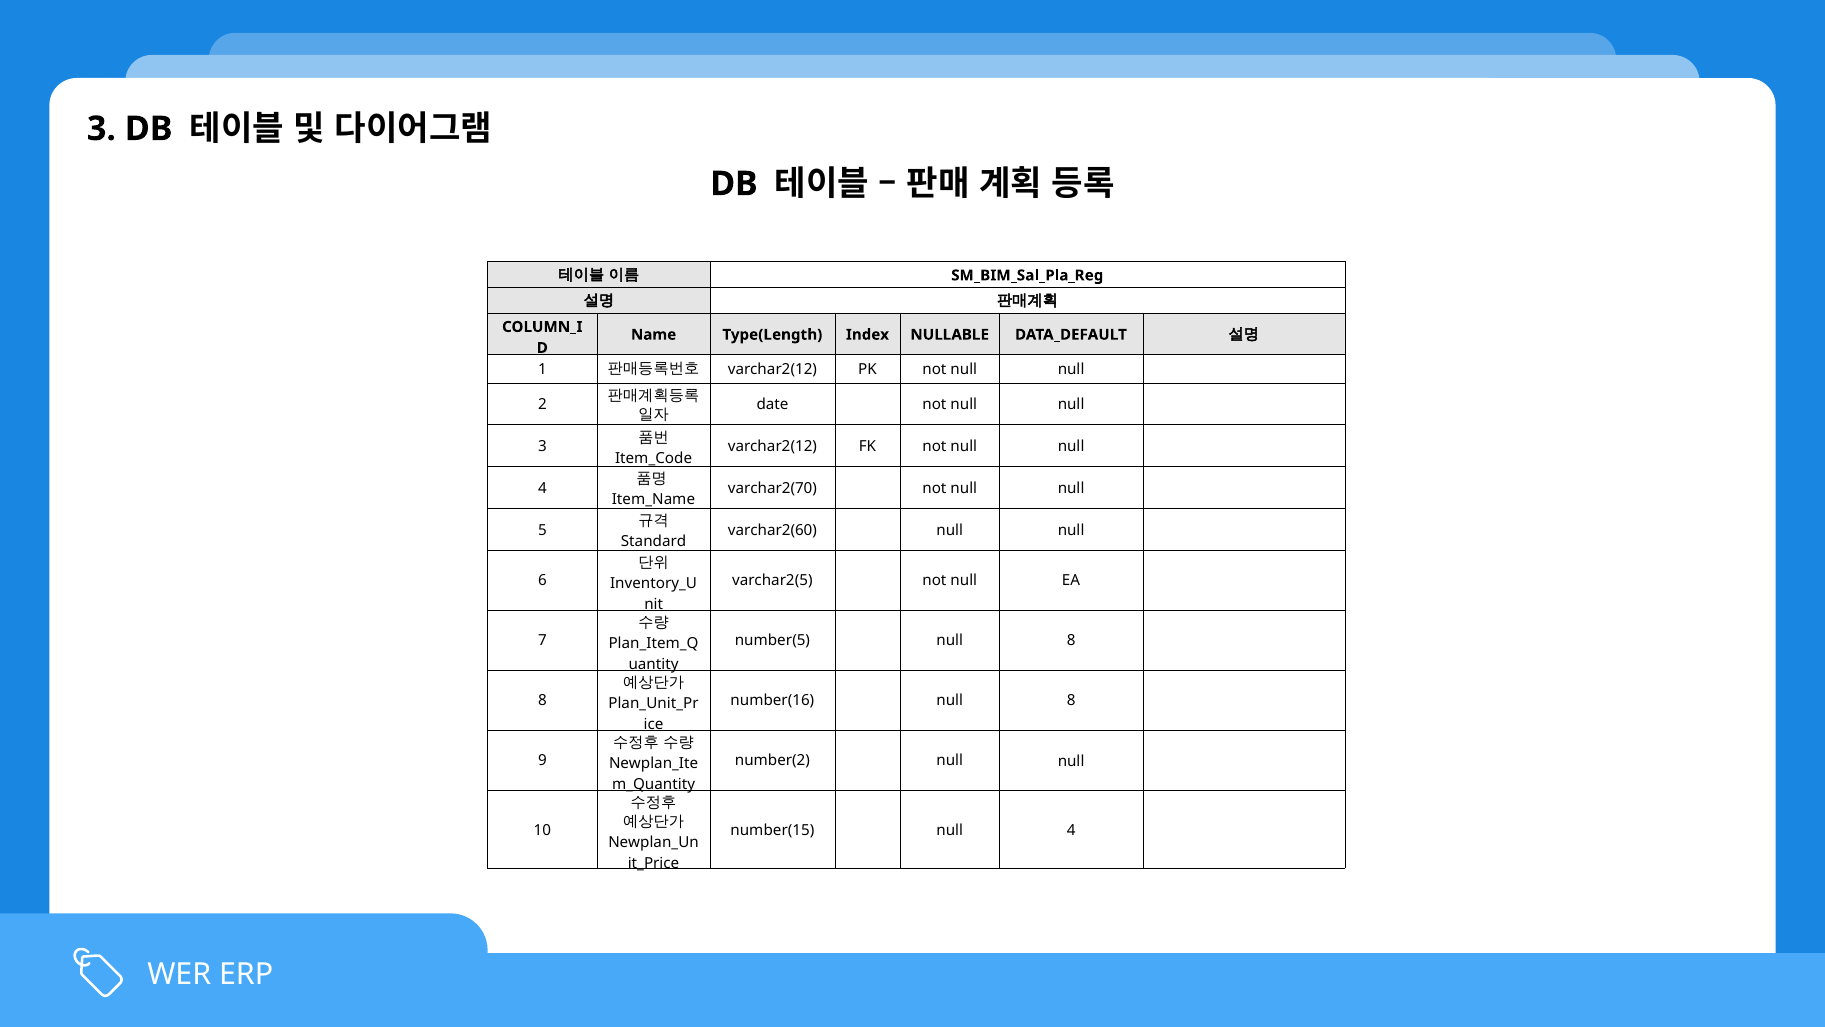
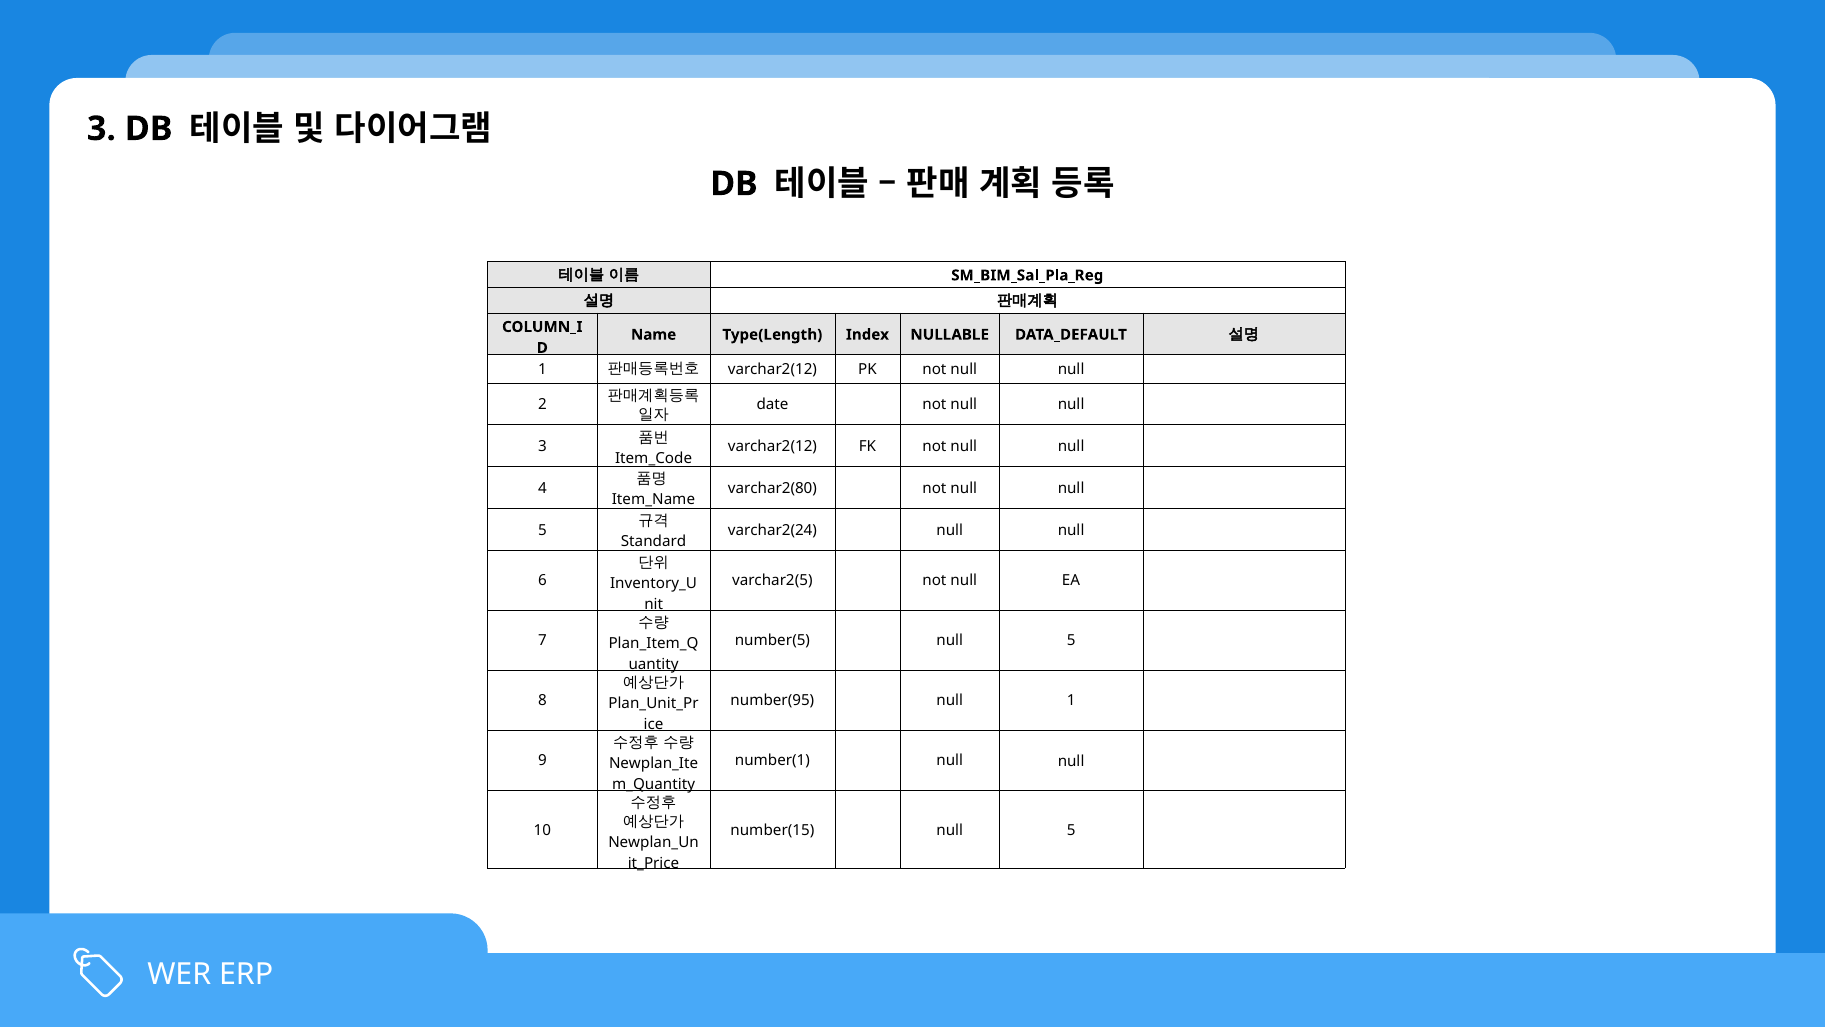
varchar2(70: varchar2(70 -> varchar2(80
varchar2(60: varchar2(60 -> varchar2(24
number(5 null 8: 8 -> 5
number(16: number(16 -> number(95
8 at (1071, 701): 8 -> 1
number(2: number(2 -> number(1
number(15 null 4: 4 -> 5
